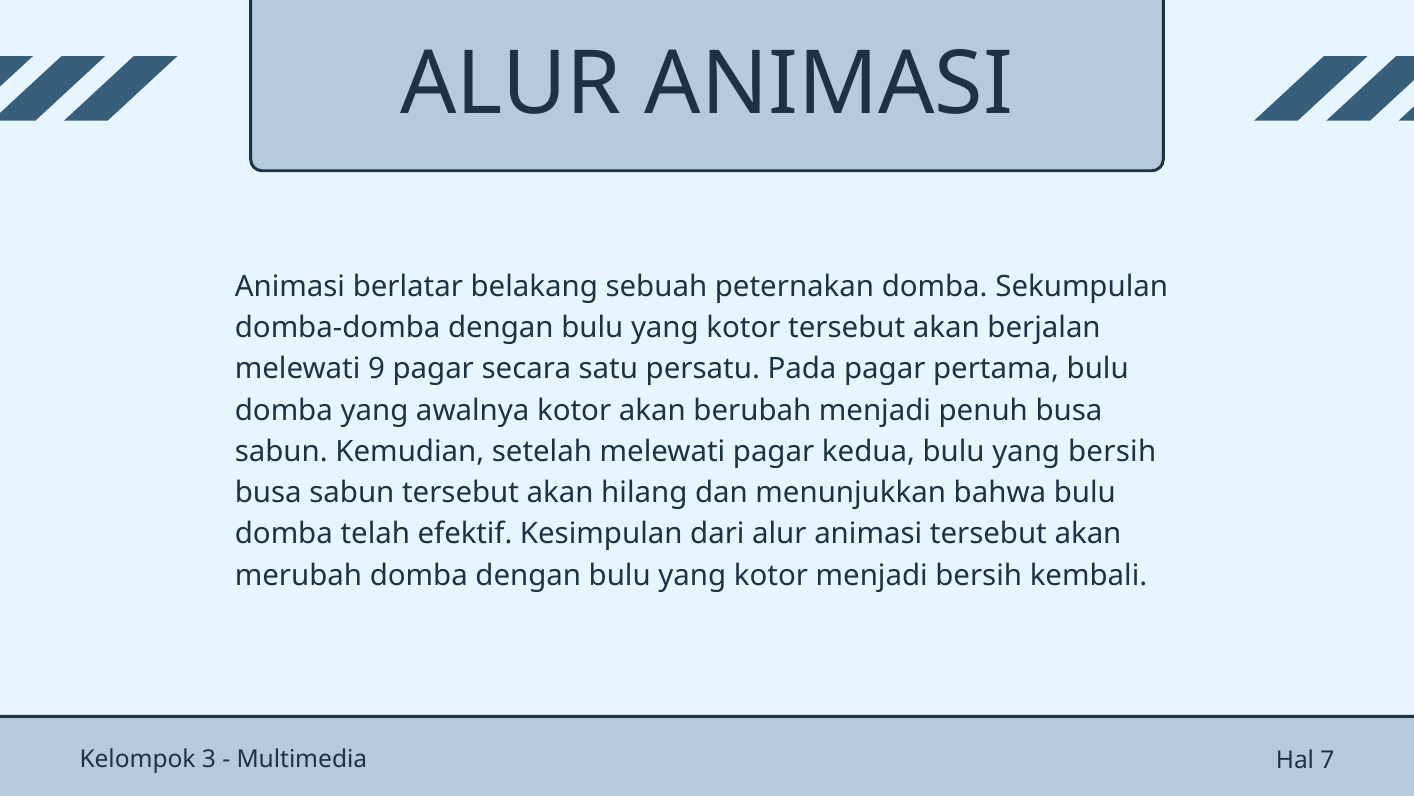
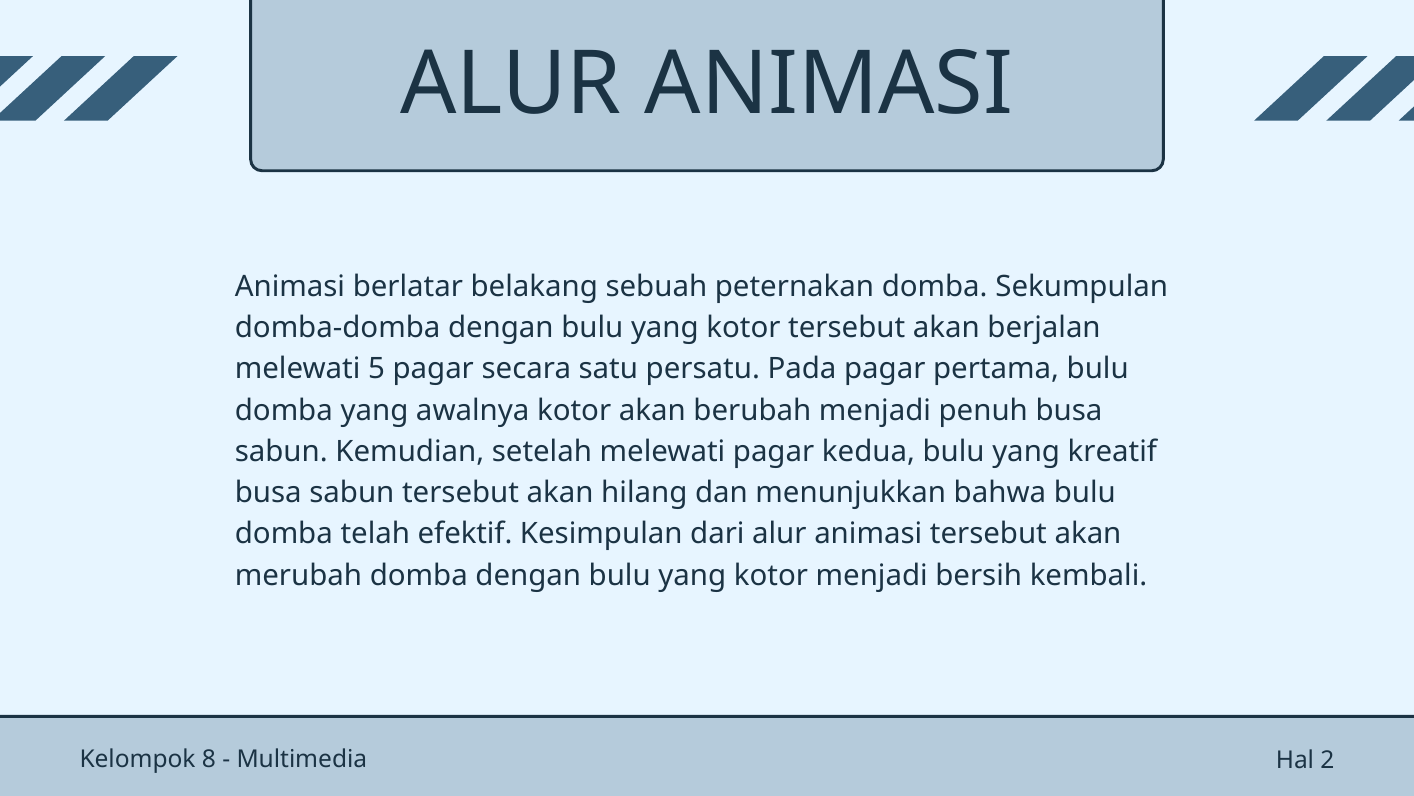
9: 9 -> 5
yang bersih: bersih -> kreatif
3: 3 -> 8
7: 7 -> 2
